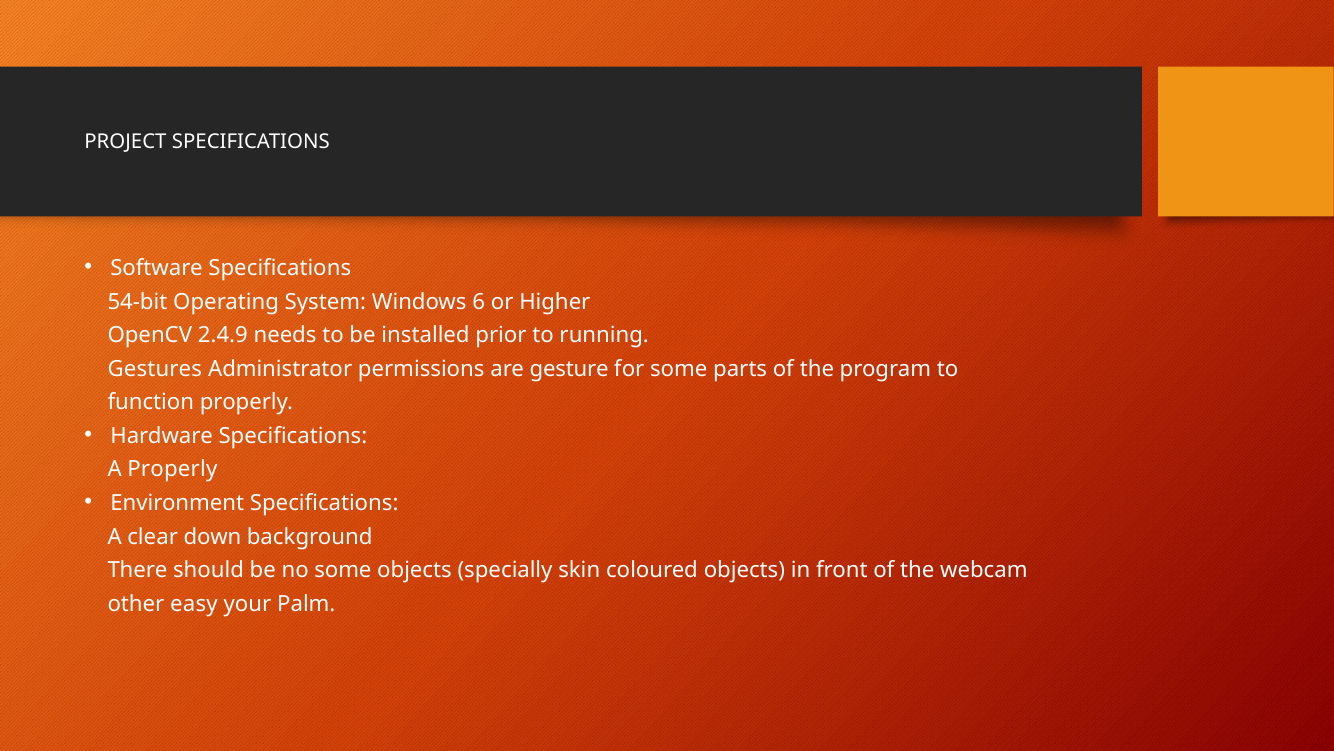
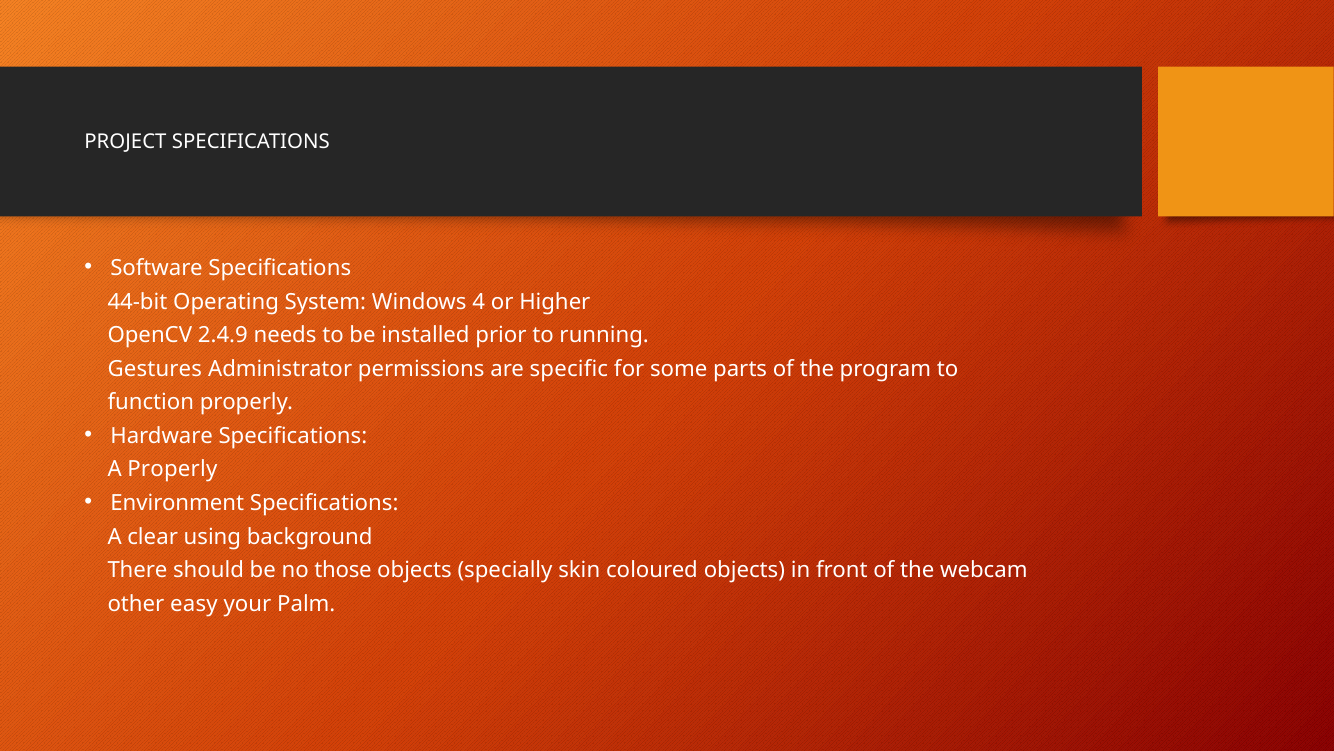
54-bit: 54-bit -> 44-bit
6: 6 -> 4
gesture: gesture -> specific
down: down -> using
no some: some -> those
